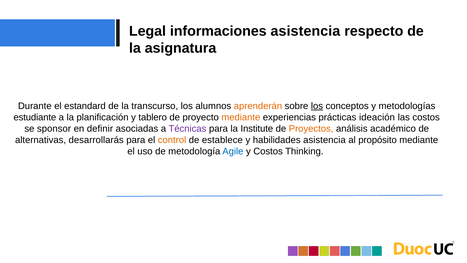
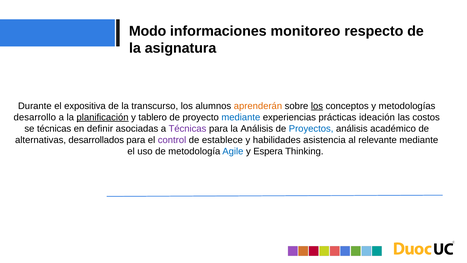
Legal: Legal -> Modo
informaciones asistencia: asistencia -> monitoreo
estandard: estandard -> expositiva
estudiante: estudiante -> desarrollo
planificación underline: none -> present
mediante at (241, 117) colour: orange -> blue
se sponsor: sponsor -> técnicas
la Institute: Institute -> Análisis
Proyectos colour: orange -> blue
desarrollarás: desarrollarás -> desarrollados
control colour: orange -> purple
propósito: propósito -> relevante
y Costos: Costos -> Espera
